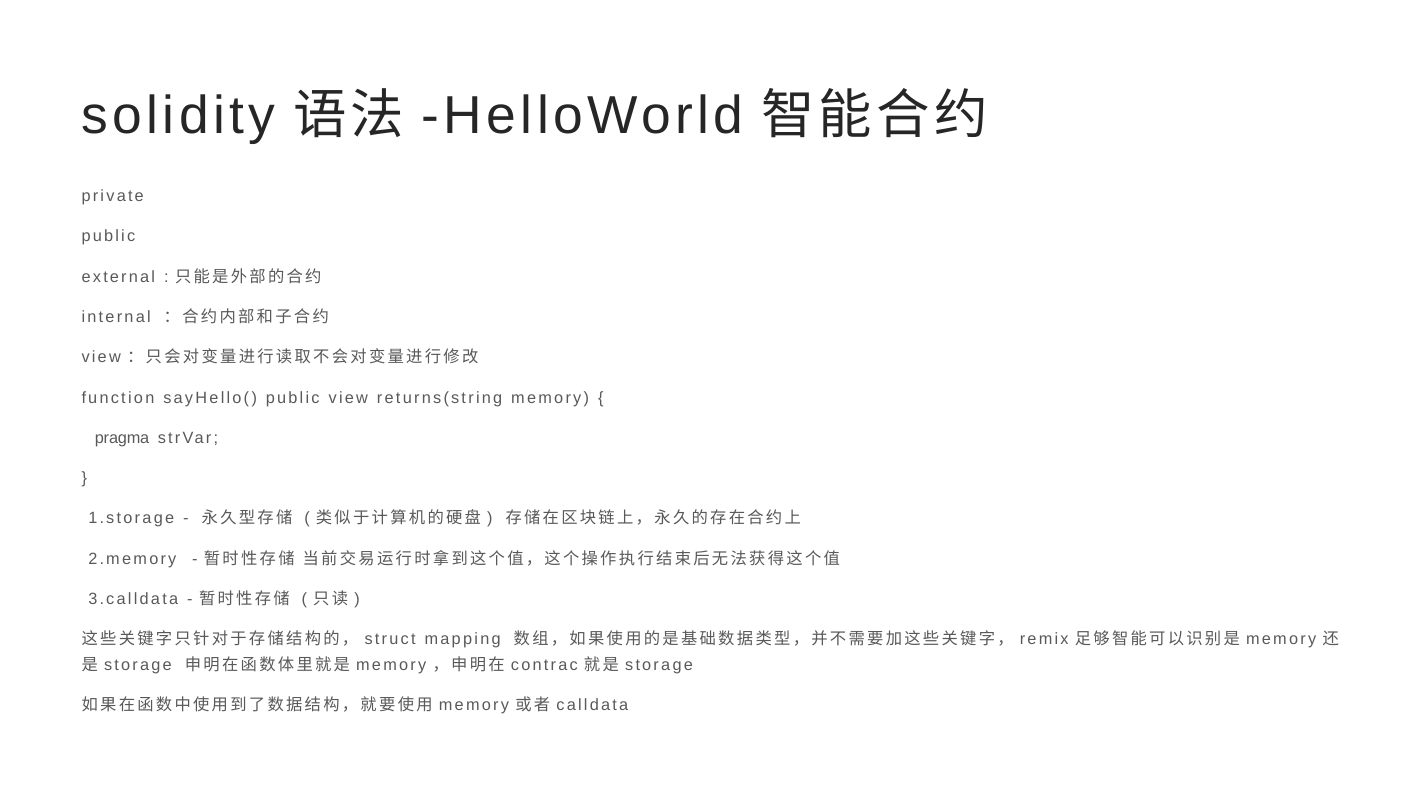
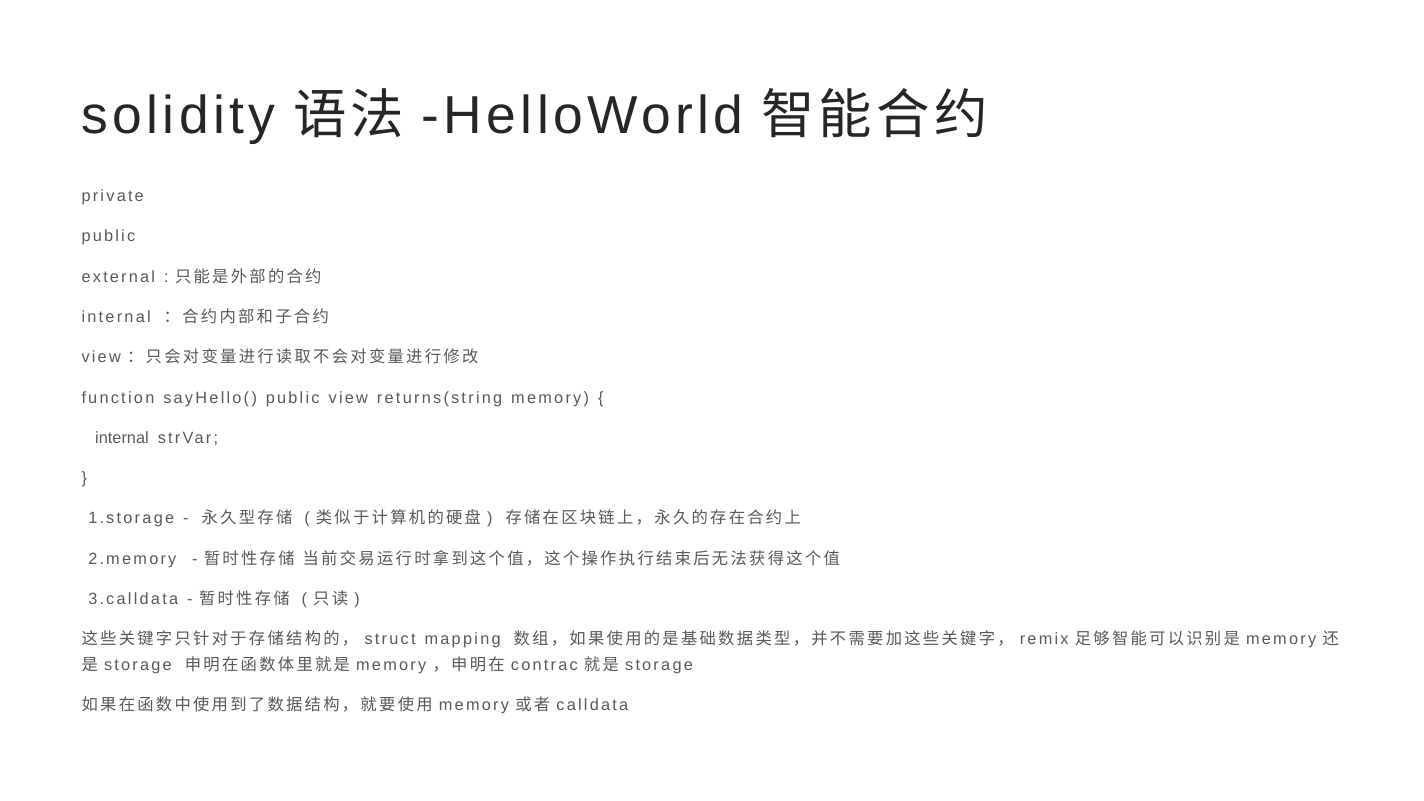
pragma at (122, 438): pragma -> internal
